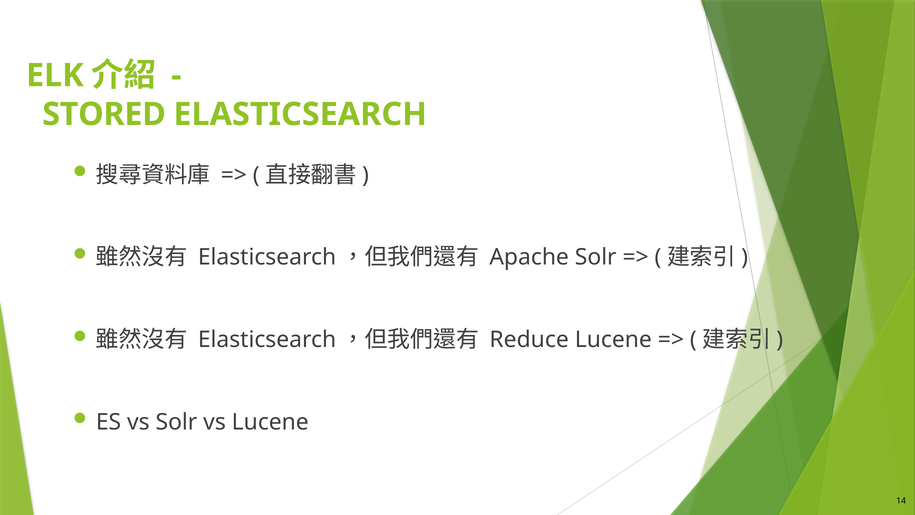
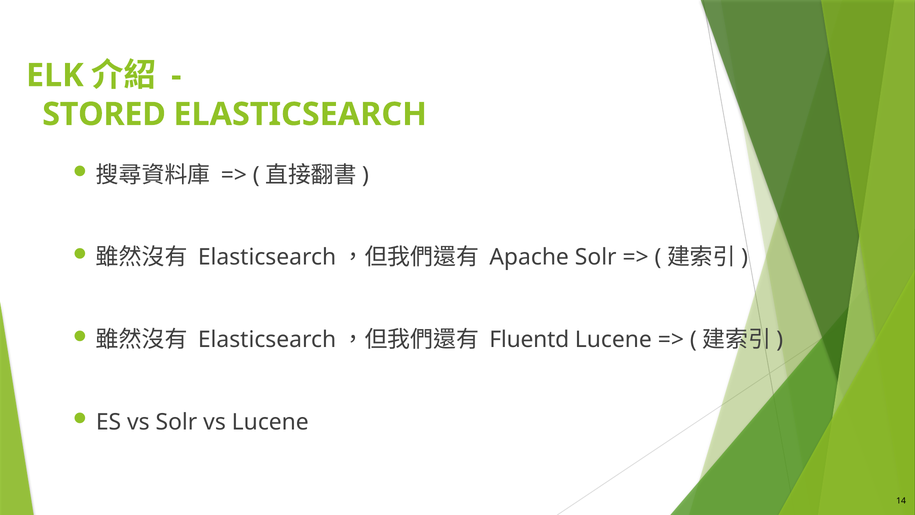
Reduce: Reduce -> Fluentd
